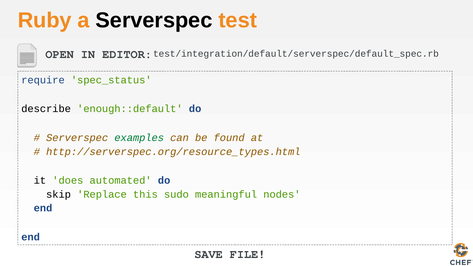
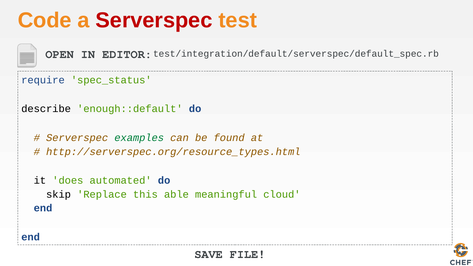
Ruby: Ruby -> Code
Serverspec at (154, 20) colour: black -> red
sudo: sudo -> able
nodes: nodes -> cloud
